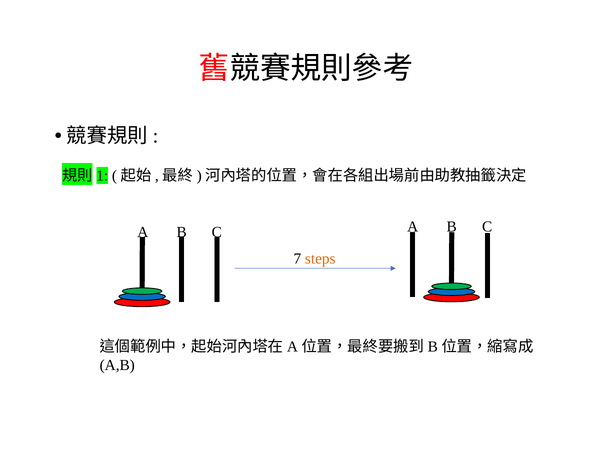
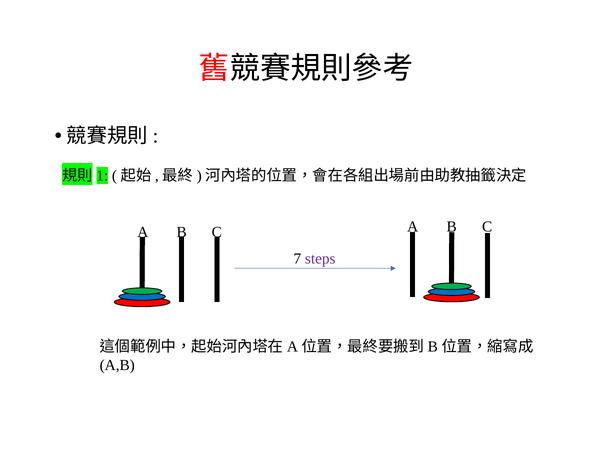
steps colour: orange -> purple
